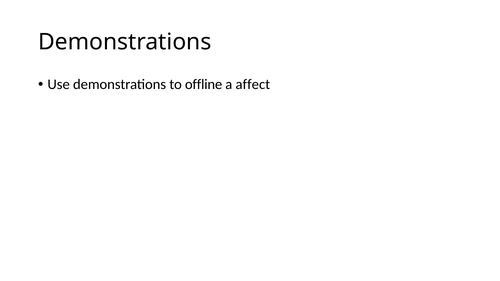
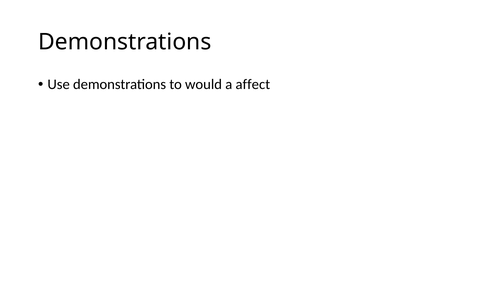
offline: offline -> would
